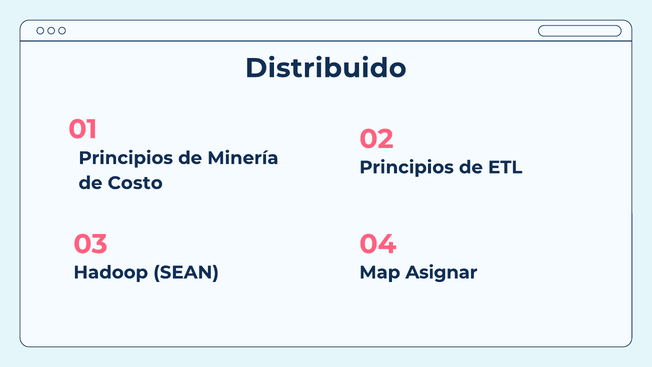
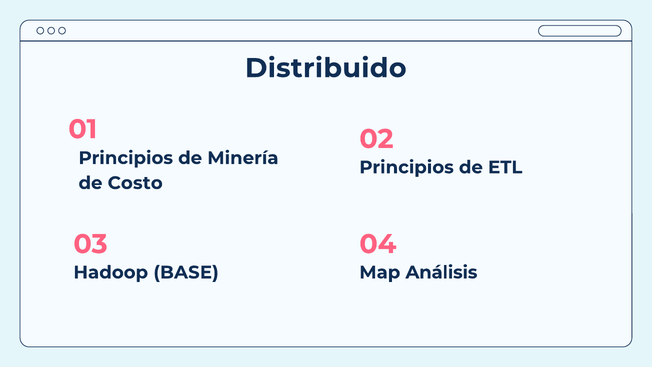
SEAN: SEAN -> BASE
Asignar: Asignar -> Análisis
